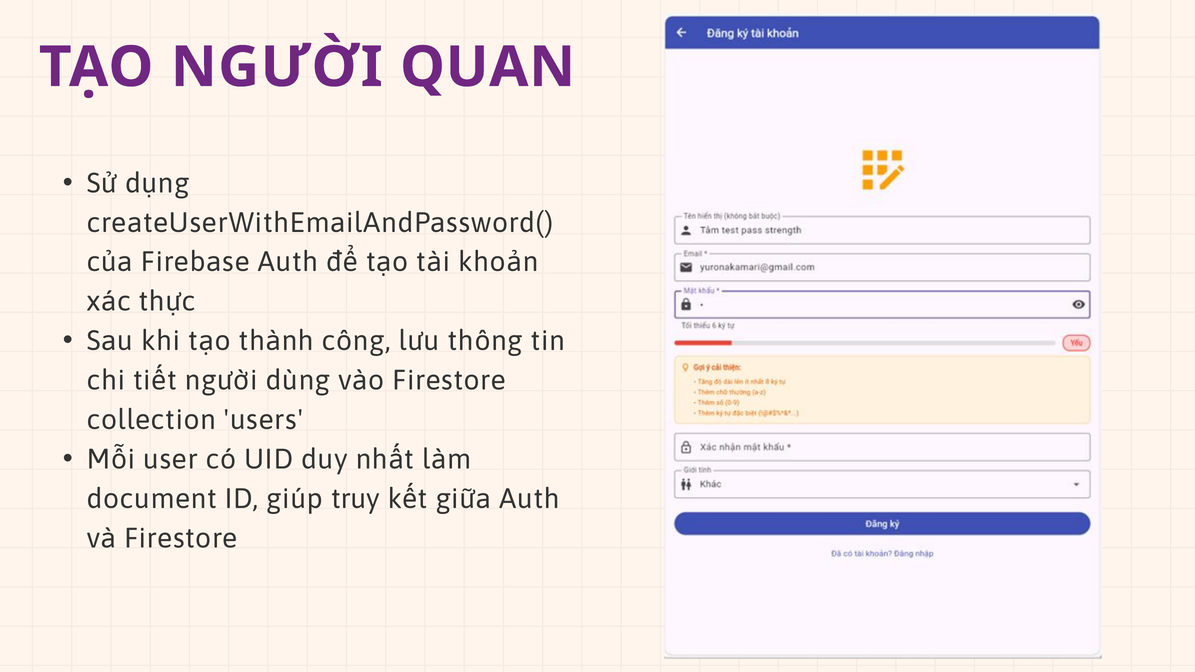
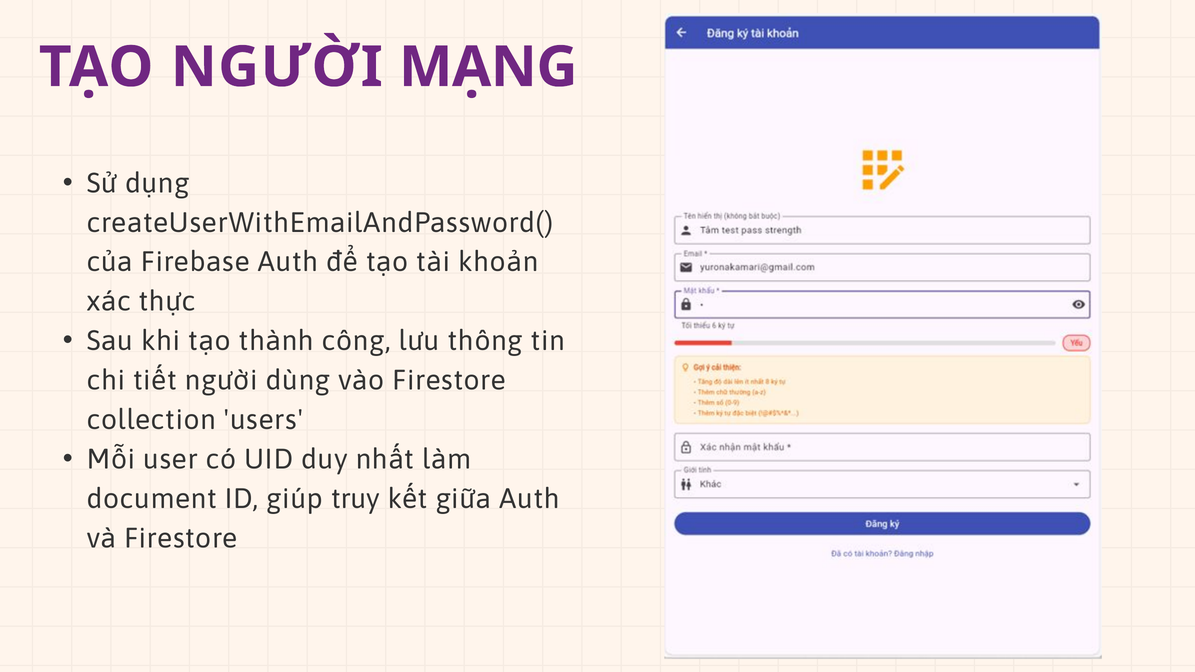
QUAN: QUAN -> MẠNG
